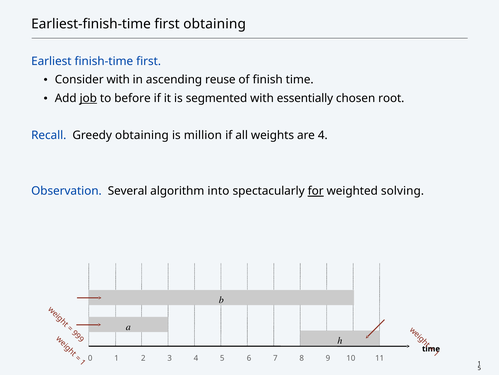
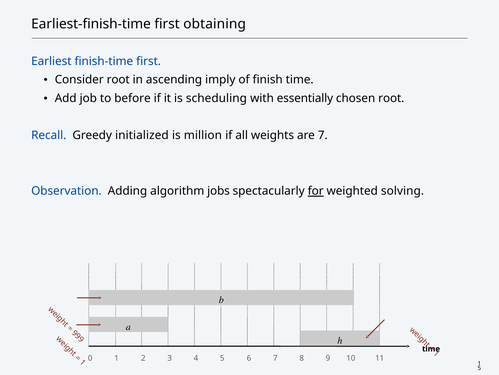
Consider with: with -> root
reuse: reuse -> imply
job underline: present -> none
segmented: segmented -> scheduling
Greedy obtaining: obtaining -> initialized
are 4: 4 -> 7
Several: Several -> Adding
into: into -> jobs
